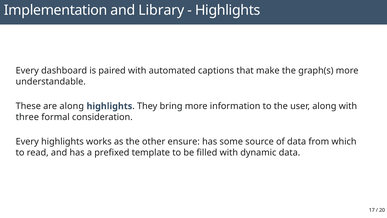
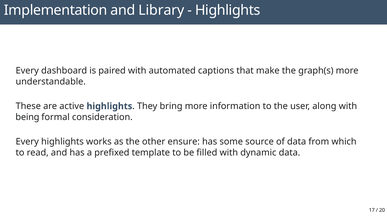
are along: along -> active
three: three -> being
